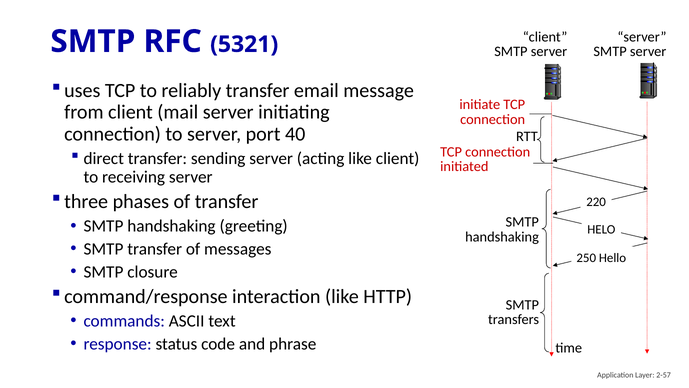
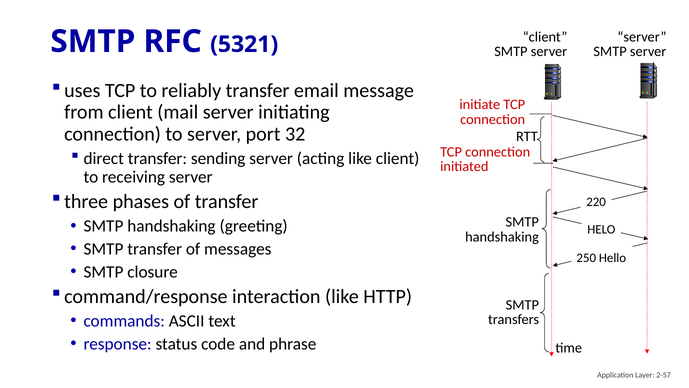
40: 40 -> 32
